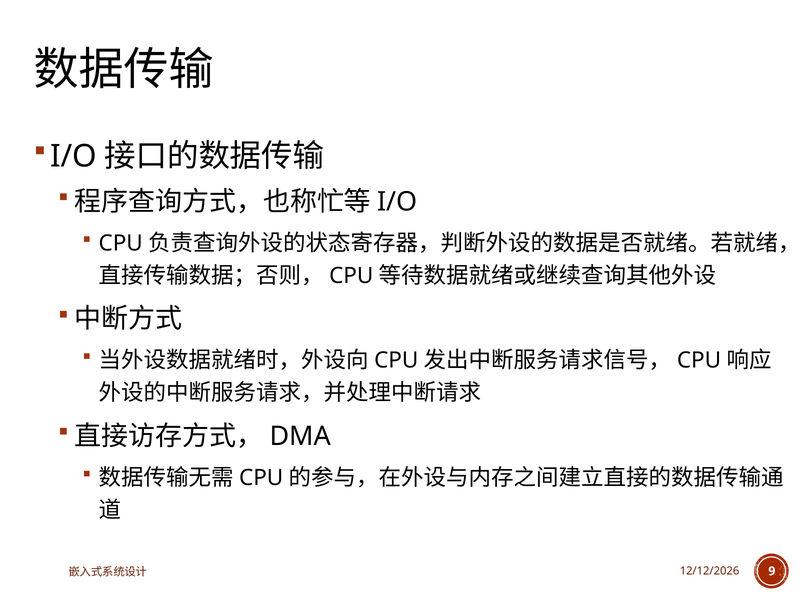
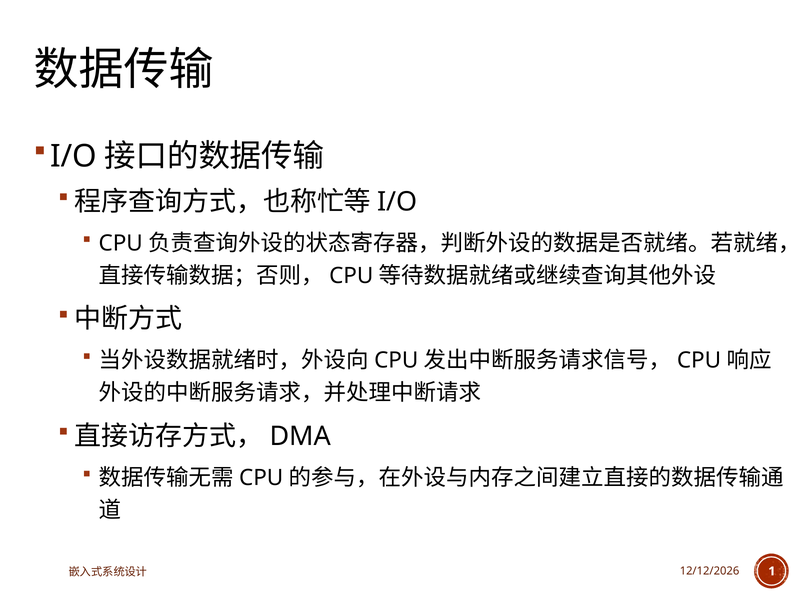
9: 9 -> 1
